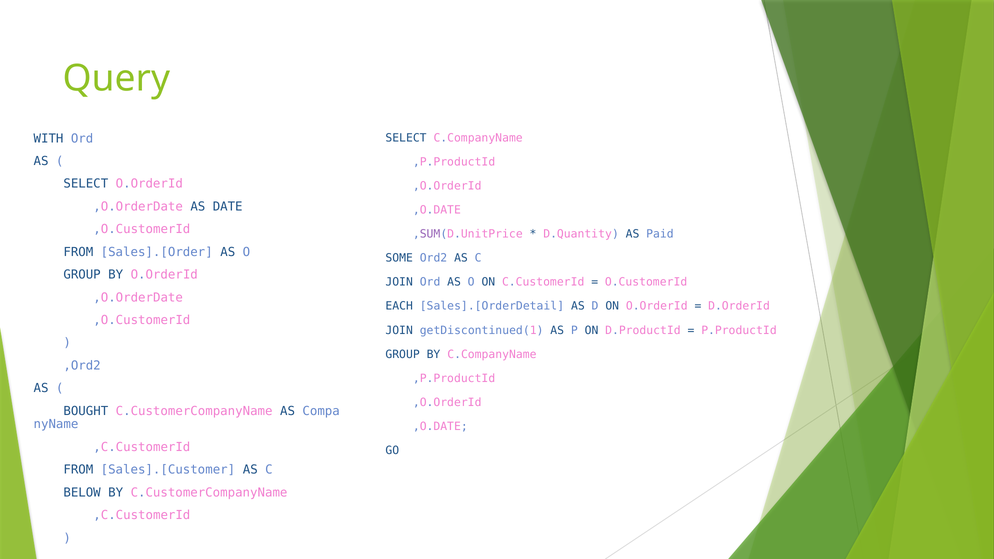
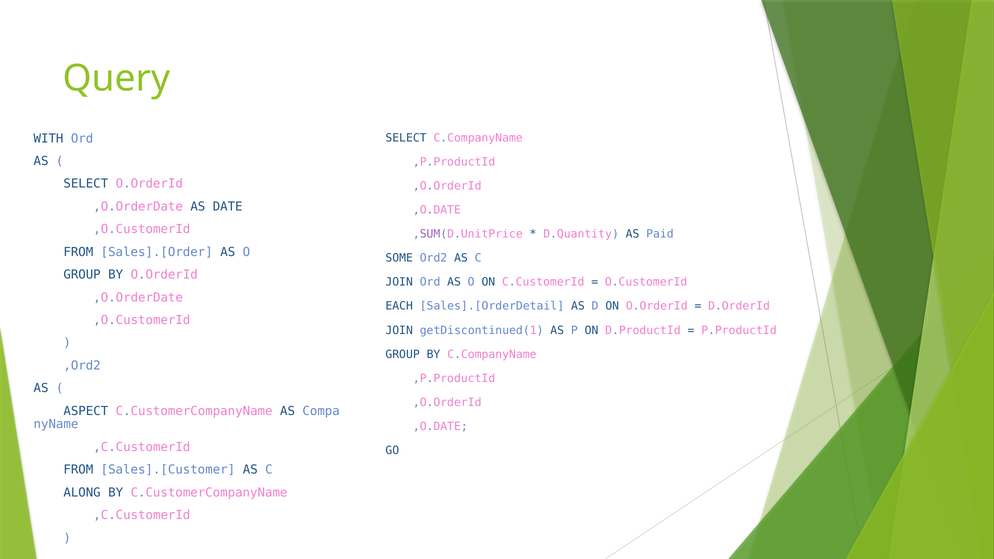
BOUGHT: BOUGHT -> ASPECT
BELOW: BELOW -> ALONG
